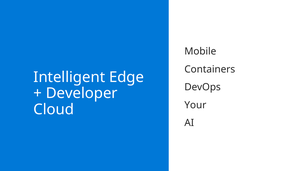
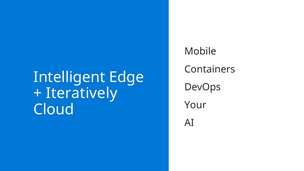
Developer: Developer -> Iteratively
